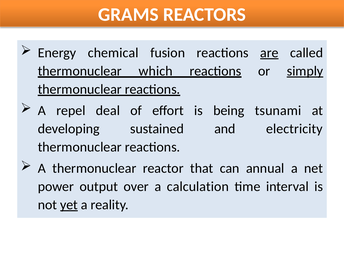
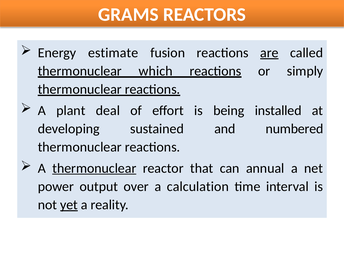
chemical: chemical -> estimate
simply underline: present -> none
repel: repel -> plant
tsunami: tsunami -> installed
electricity: electricity -> numbered
thermonuclear at (94, 168) underline: none -> present
